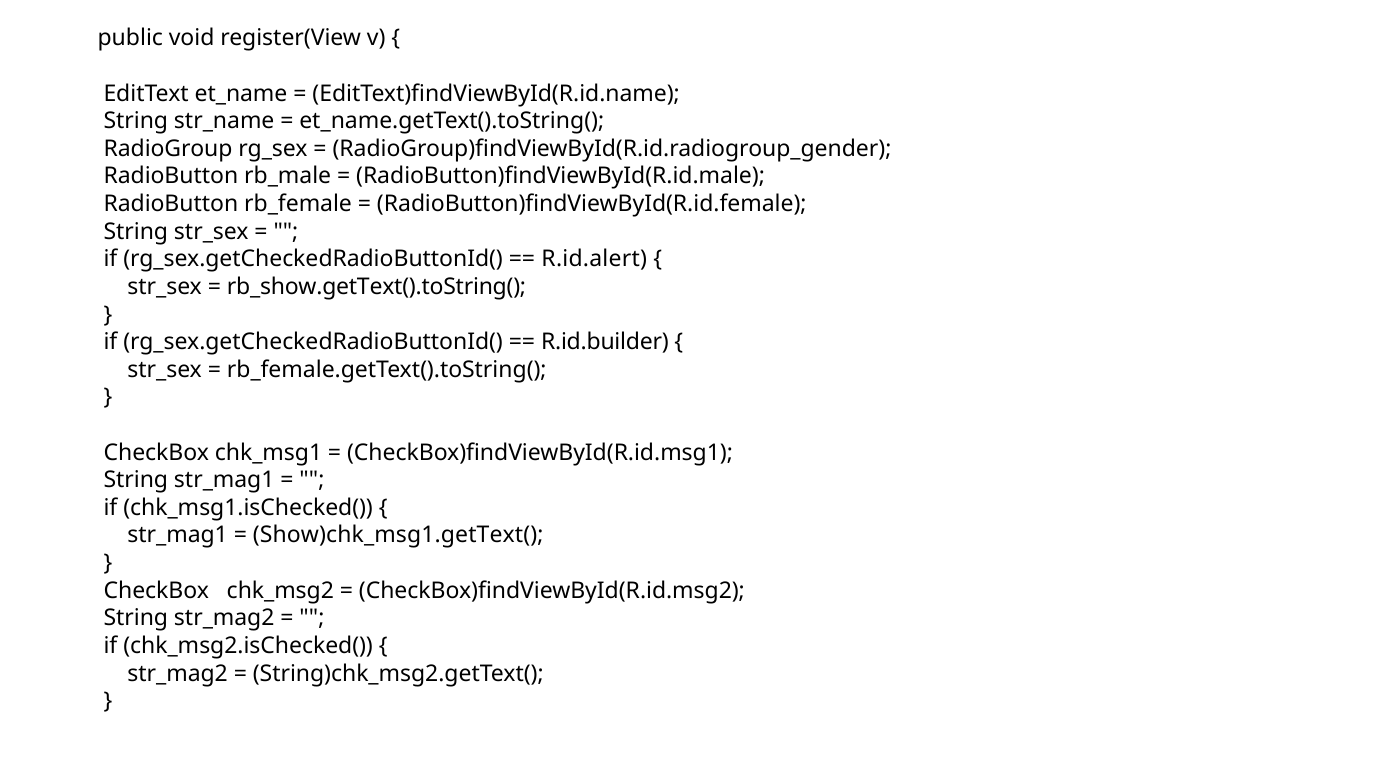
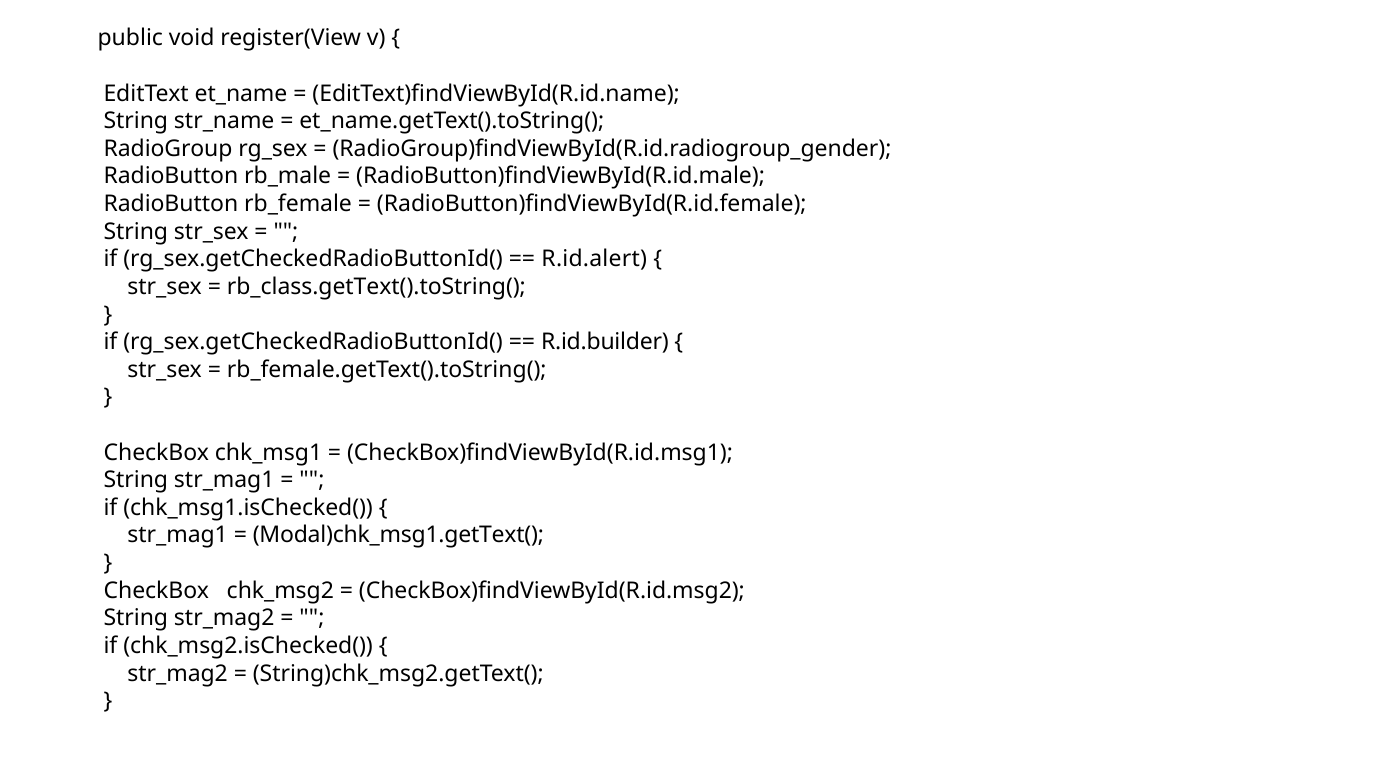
rb_show.getText().toString(: rb_show.getText().toString( -> rb_class.getText().toString(
Show)chk_msg1.getText(: Show)chk_msg1.getText( -> Modal)chk_msg1.getText(
